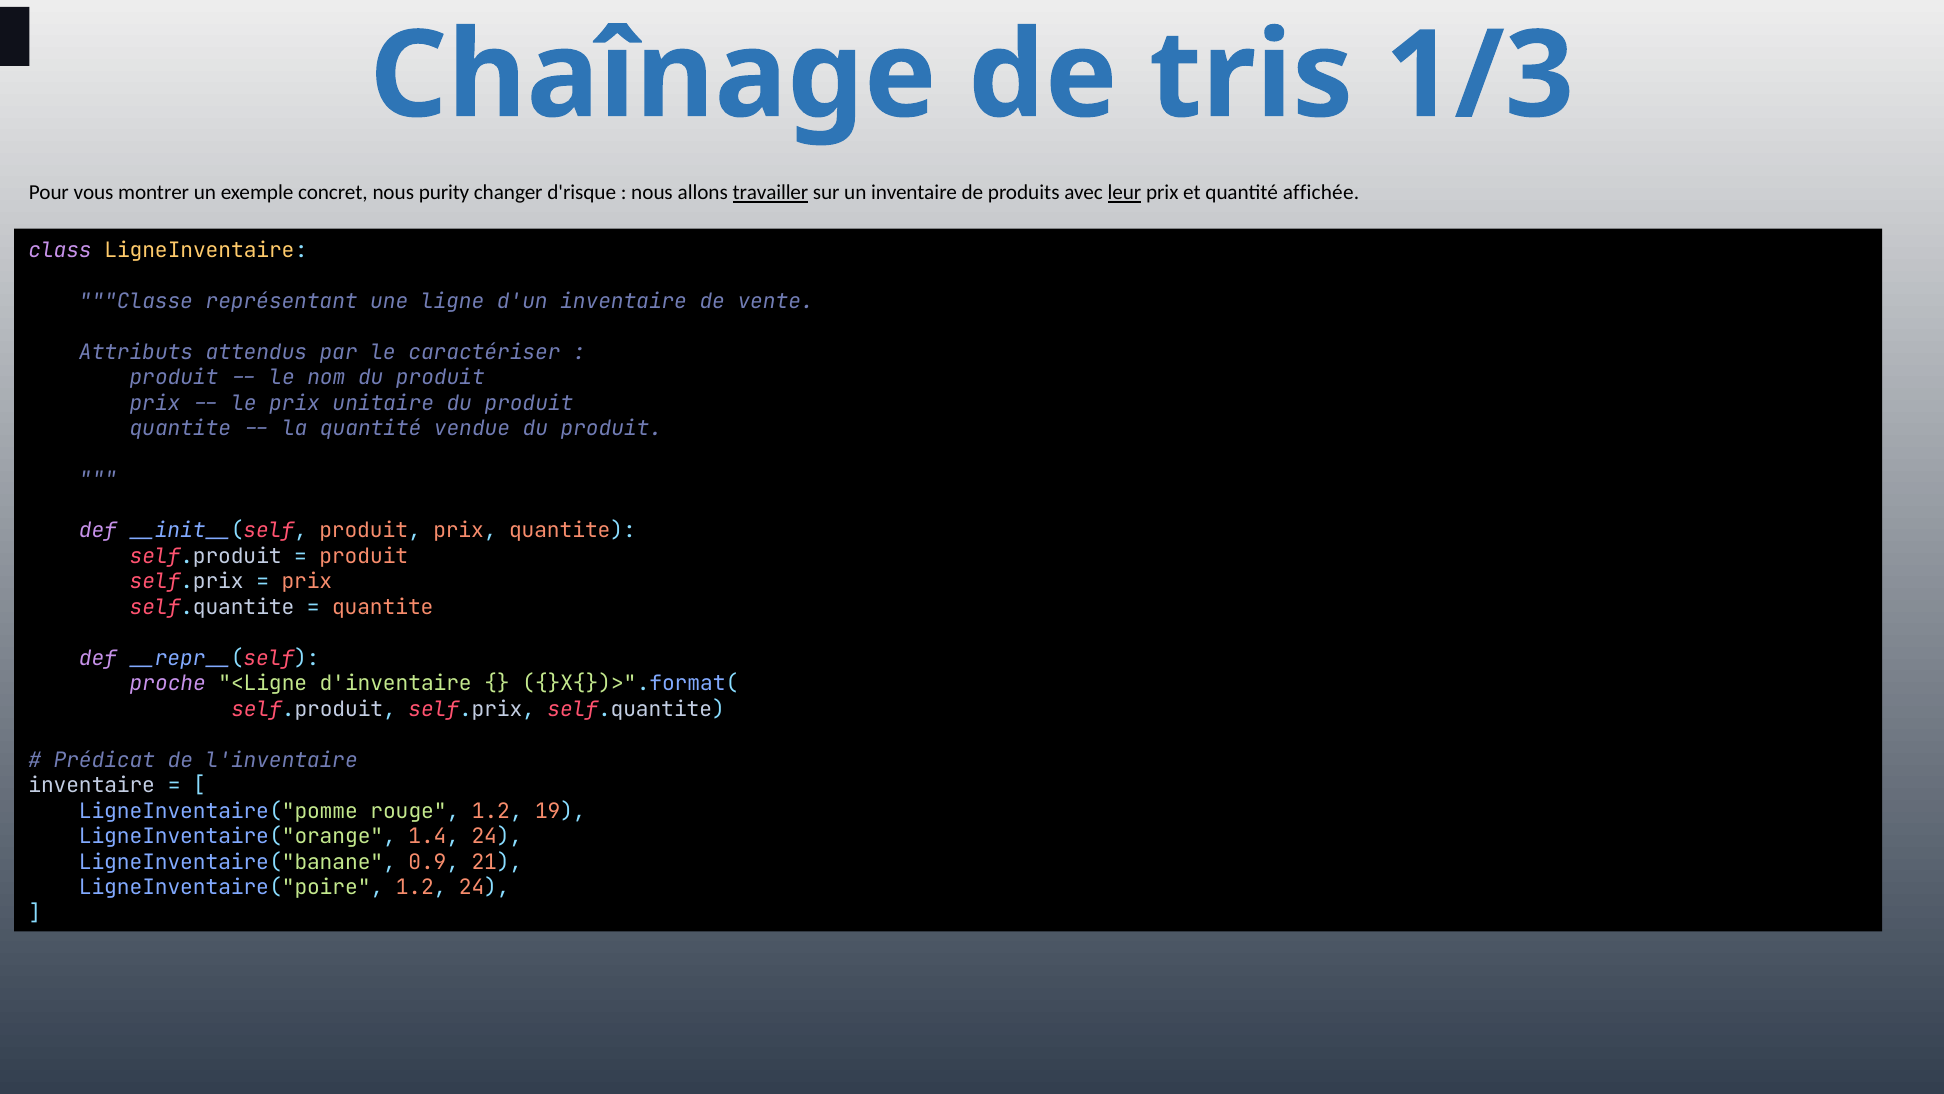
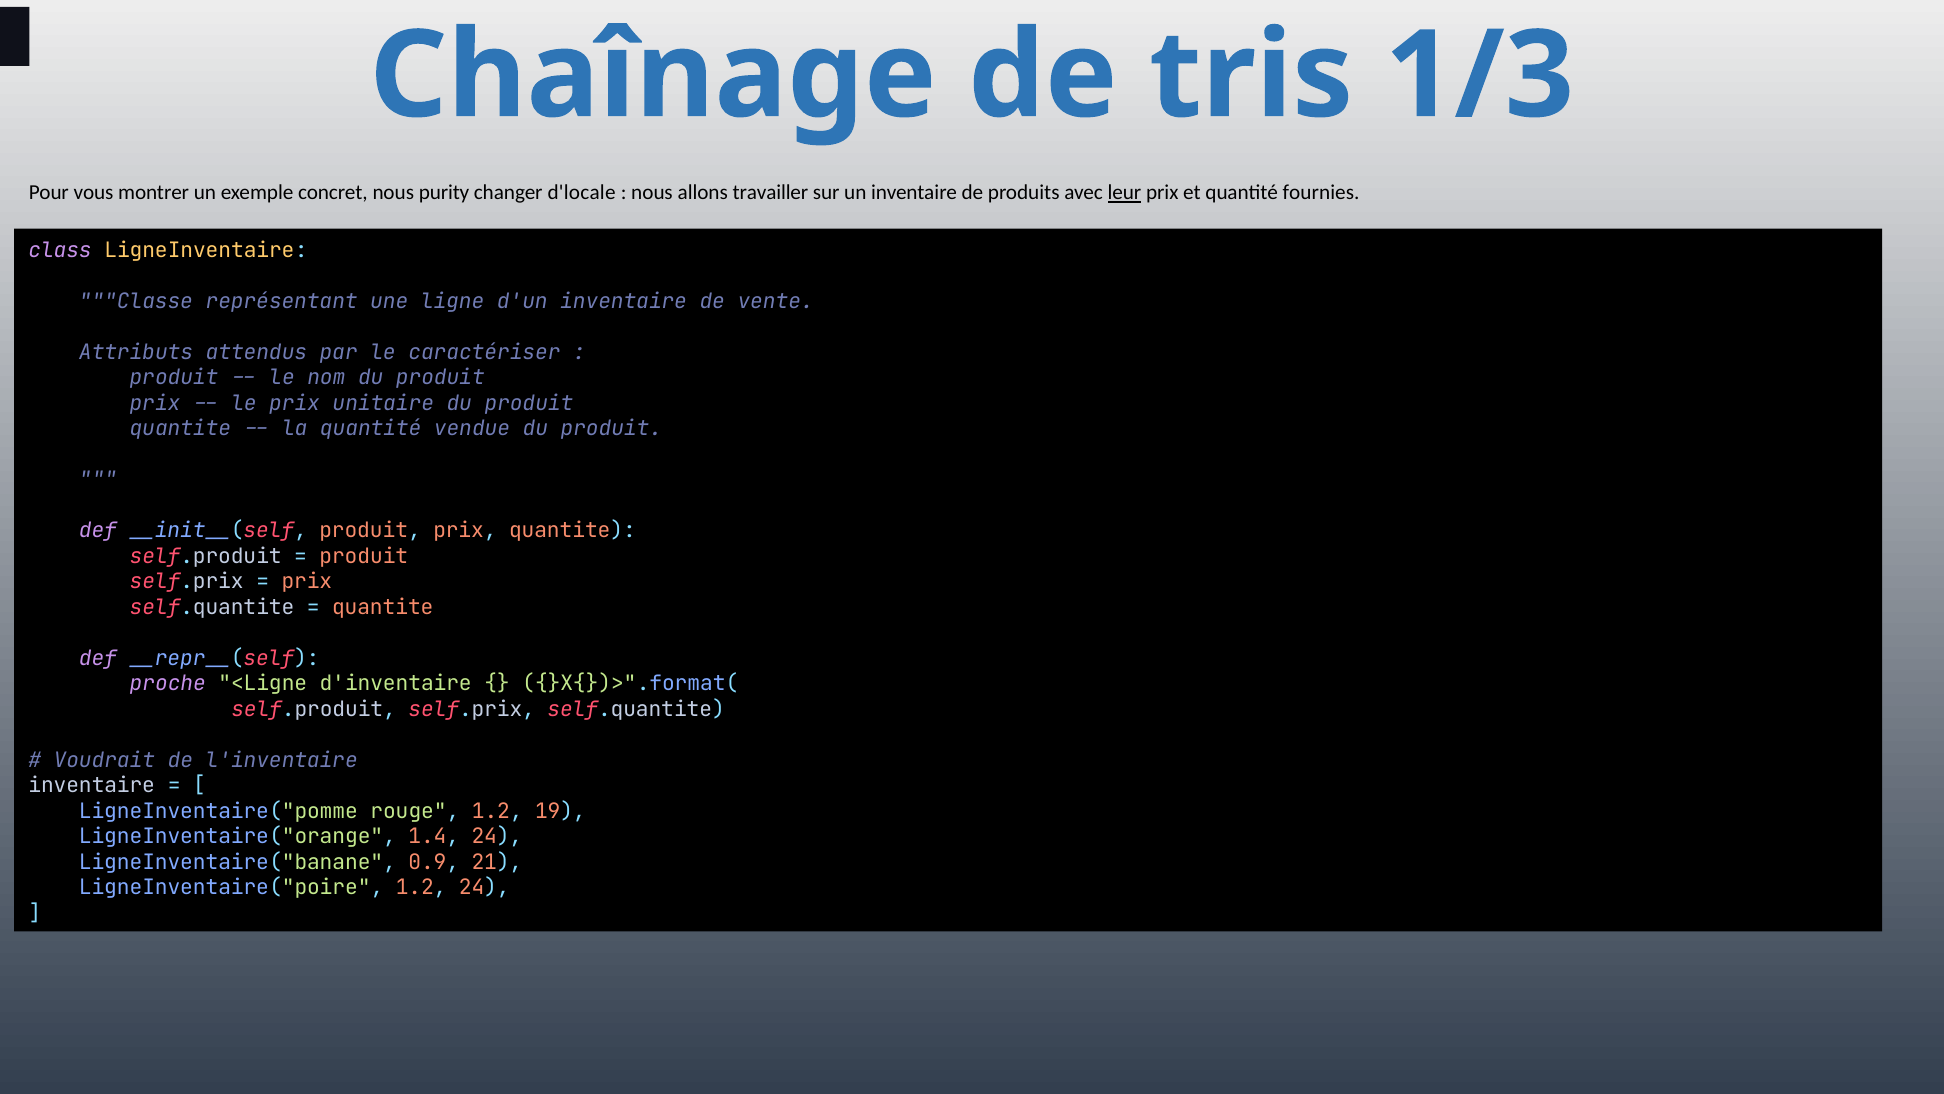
d'risque: d'risque -> d'locale
travailler underline: present -> none
affichée: affichée -> fournies
Prédicat: Prédicat -> Voudrait
